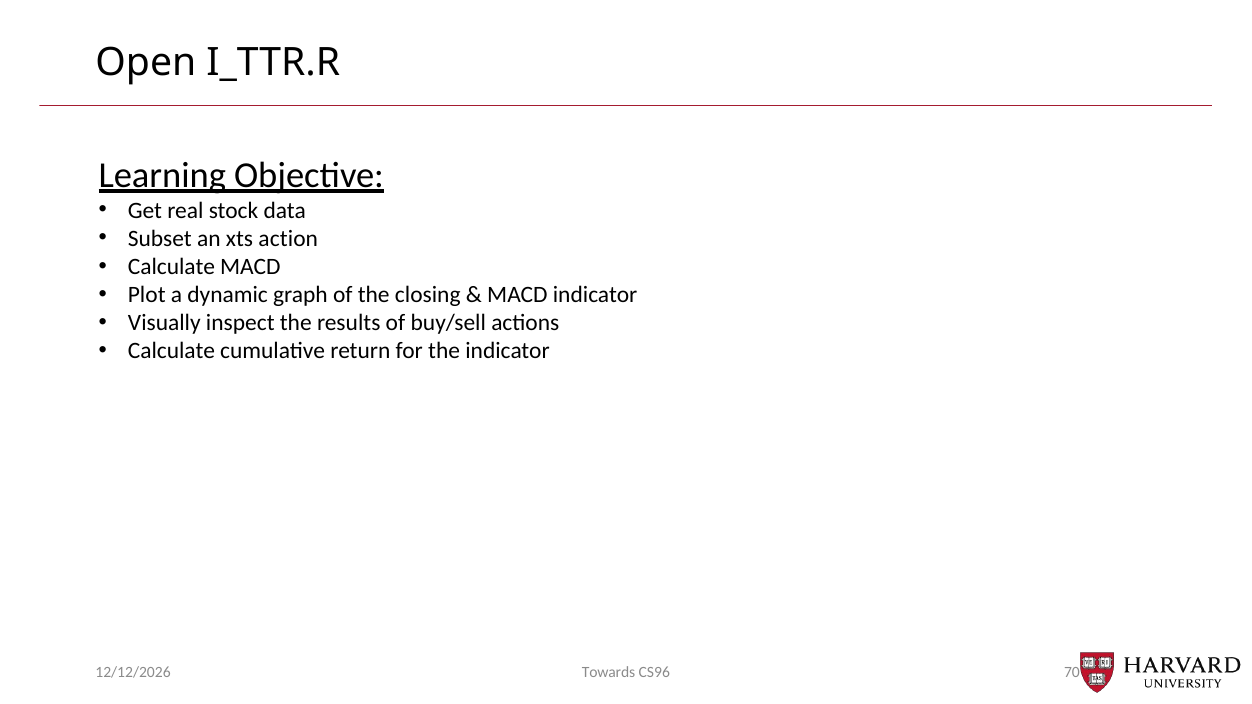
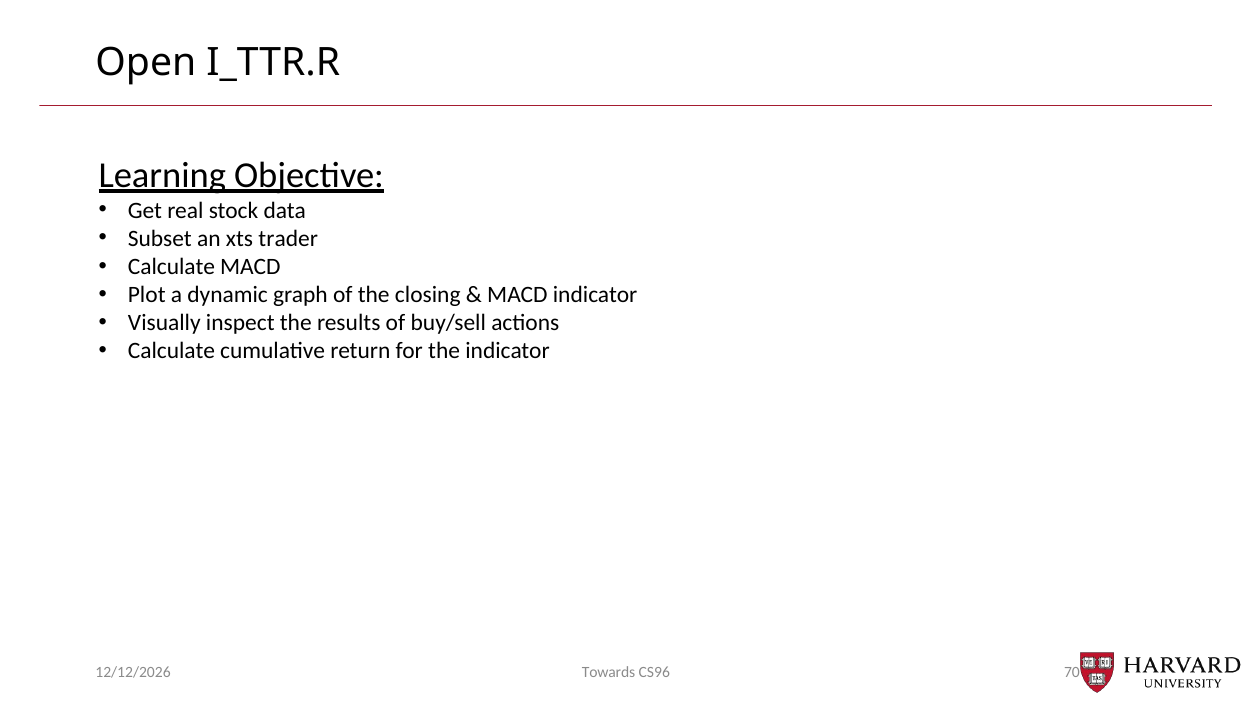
action: action -> trader
